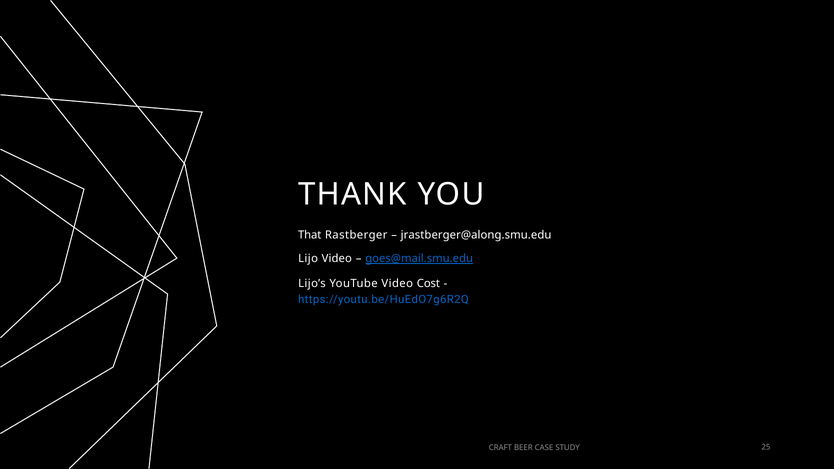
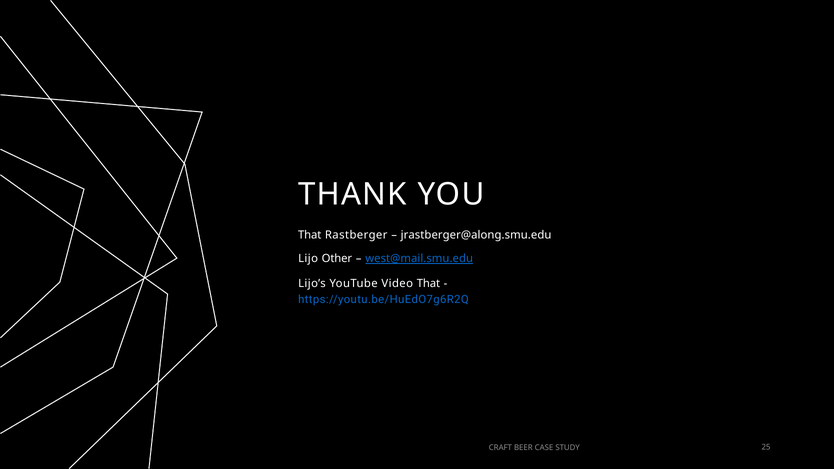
Lijo Video: Video -> Other
goes@mail.smu.edu: goes@mail.smu.edu -> west@mail.smu.edu
Video Cost: Cost -> That
